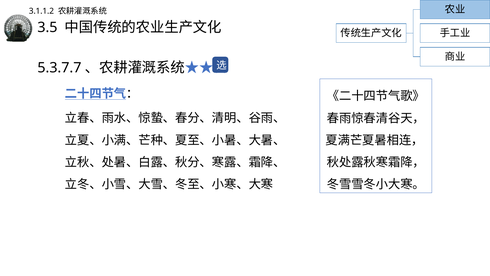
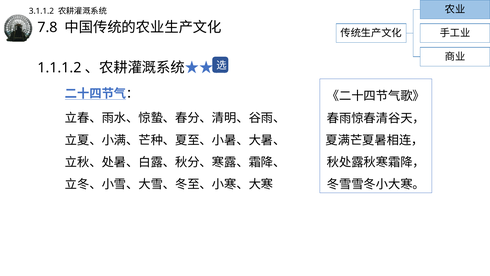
3.5: 3.5 -> 7.8
5.3.7.7: 5.3.7.7 -> 1.1.1.2
